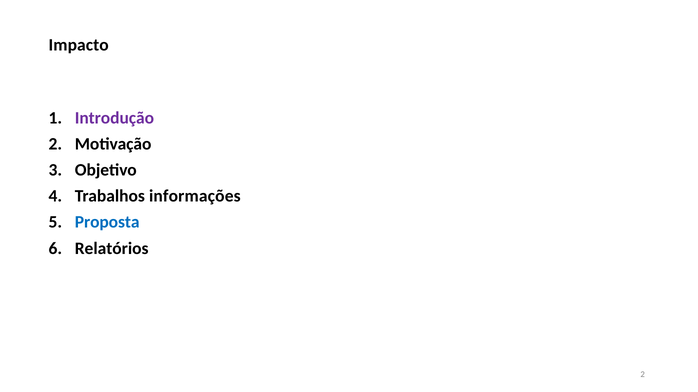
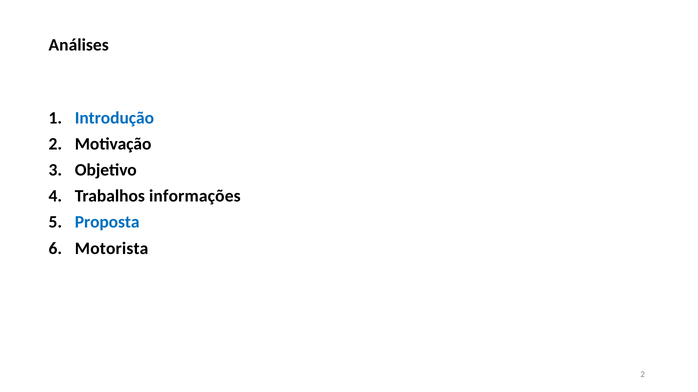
Impacto: Impacto -> Análises
Introdução colour: purple -> blue
Relatórios: Relatórios -> Motorista
